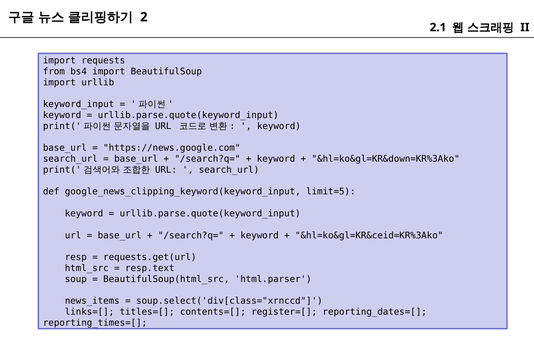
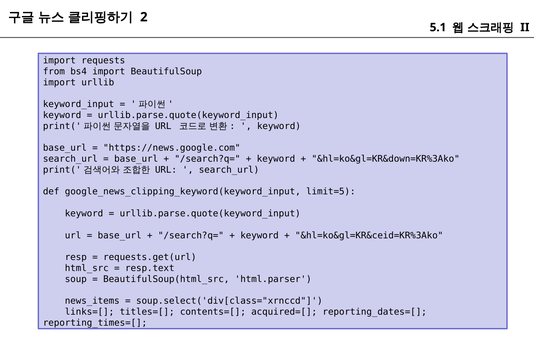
2.1: 2.1 -> 5.1
register=[: register=[ -> acquired=[
